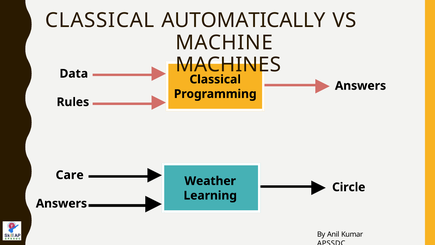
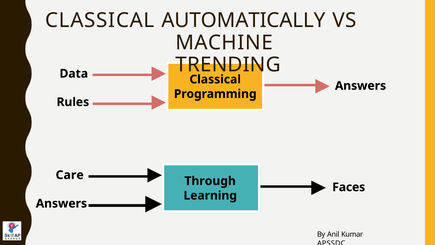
MACHINES: MACHINES -> TRENDING
Weather: Weather -> Through
Circle: Circle -> Faces
